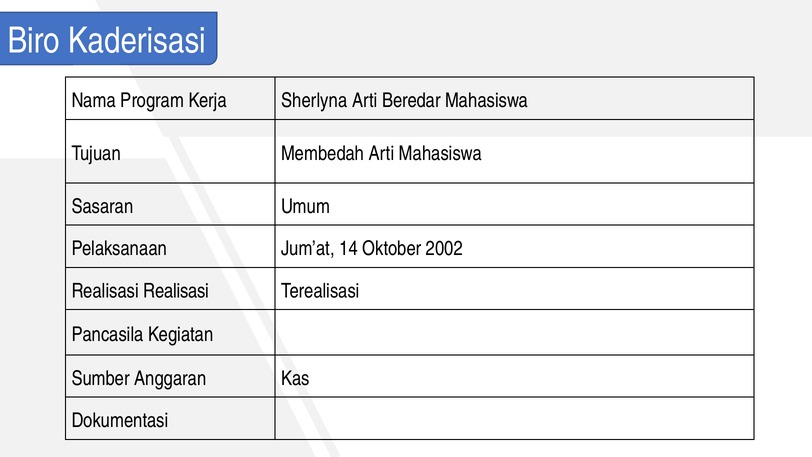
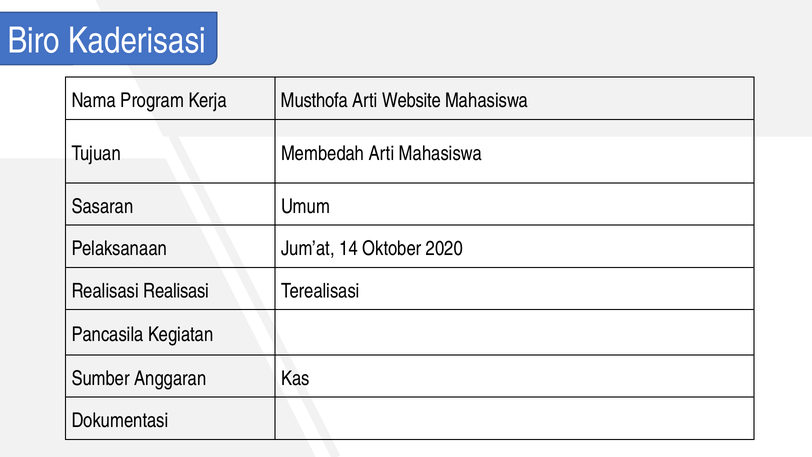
Sherlyna: Sherlyna -> Musthofa
Beredar: Beredar -> Website
2002: 2002 -> 2020
